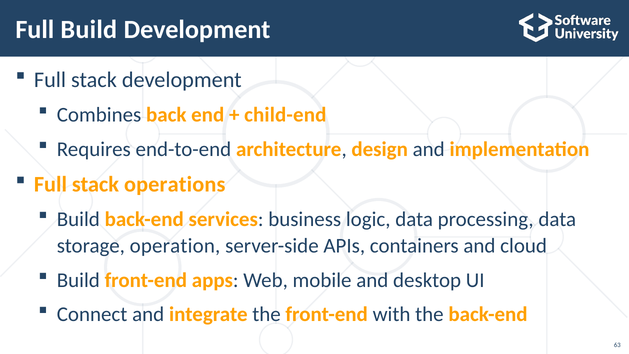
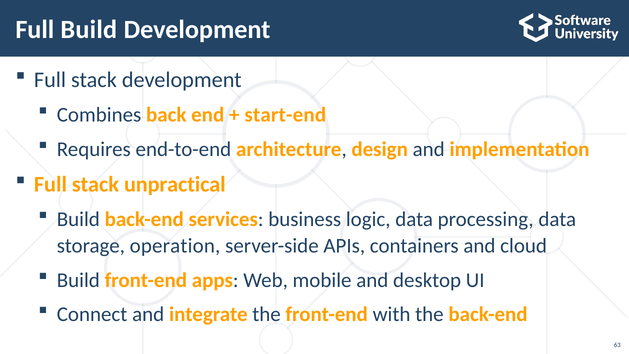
child-end: child-end -> start-end
operations: operations -> unpractical
